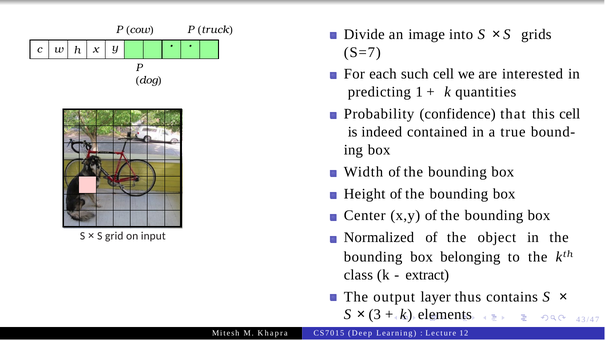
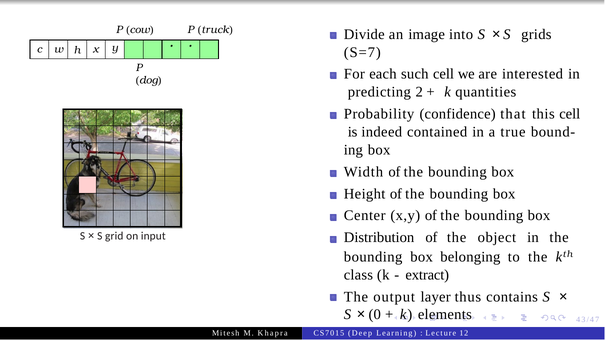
1: 1 -> 2
Normalized: Normalized -> Distribution
3: 3 -> 0
